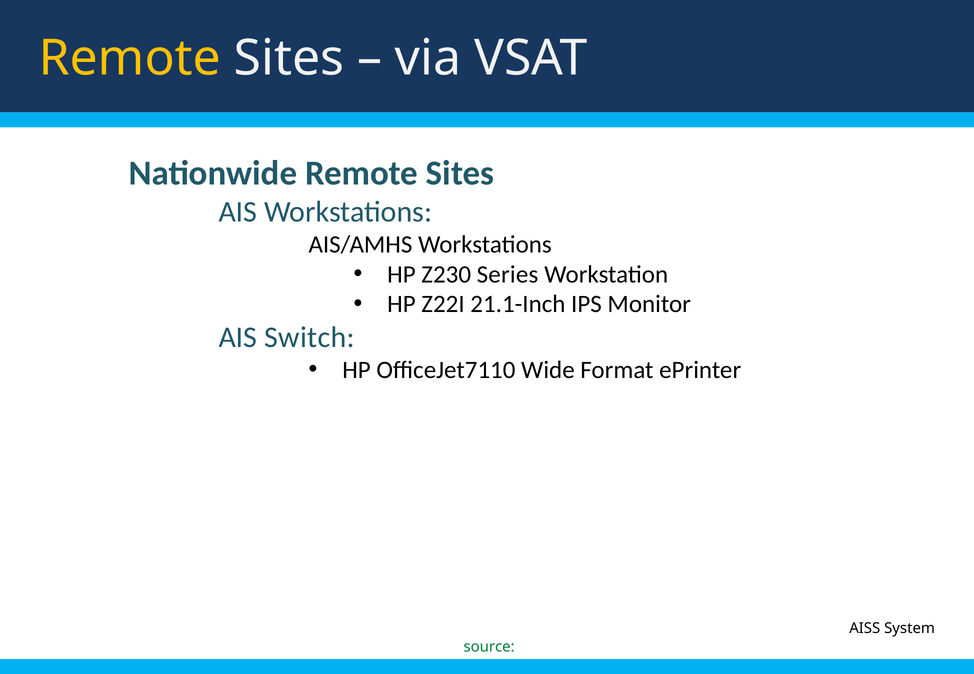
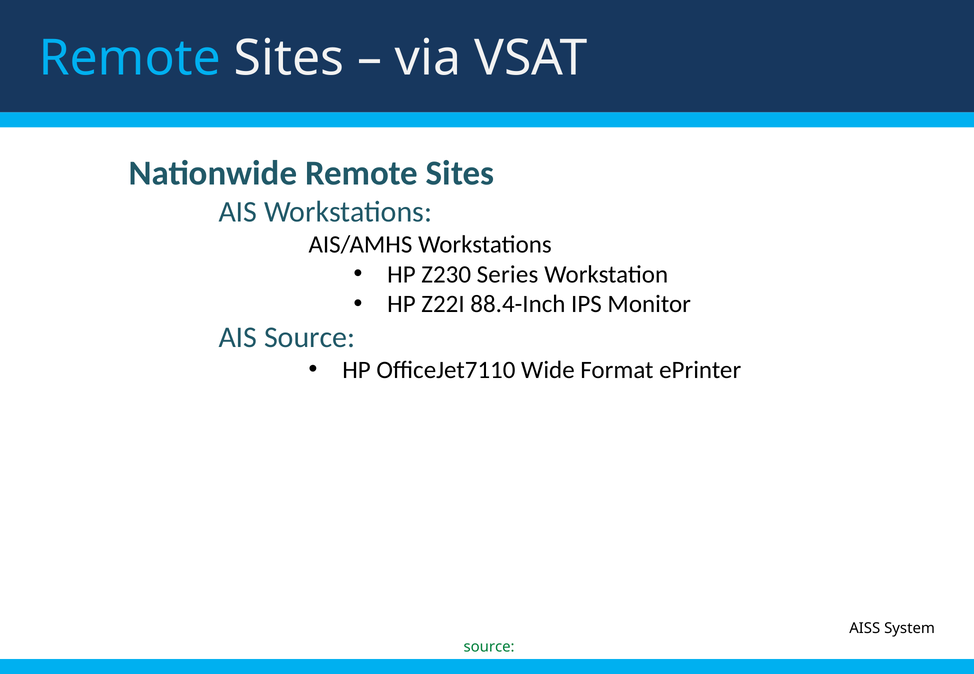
Remote at (130, 58) colour: yellow -> light blue
21.1-Inch: 21.1-Inch -> 88.4-Inch
AIS Switch: Switch -> Source
